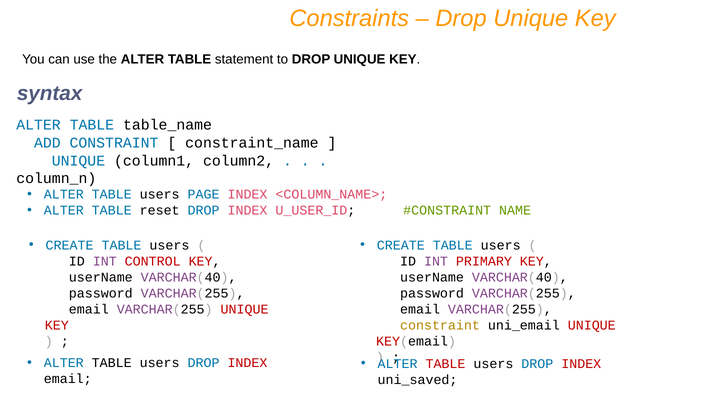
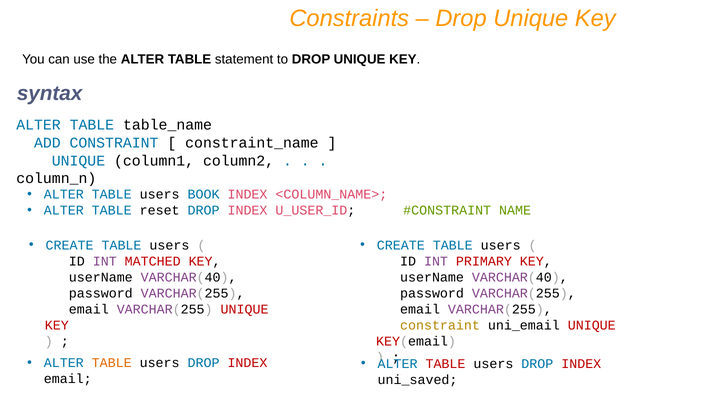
PAGE: PAGE -> BOOK
CONTROL: CONTROL -> MATCHED
TABLE at (112, 363) colour: black -> orange
